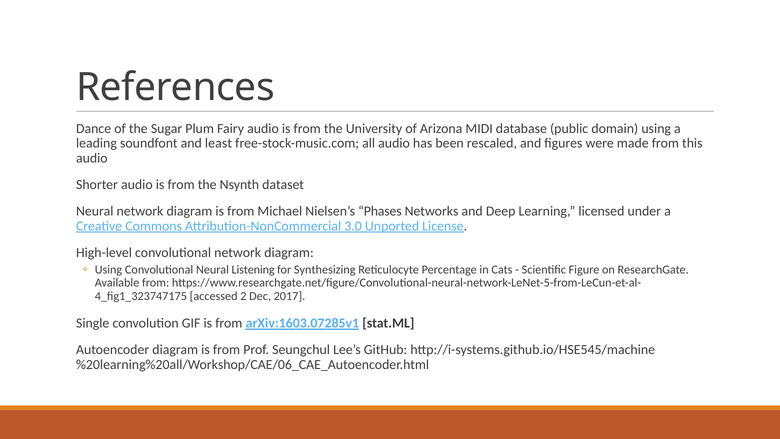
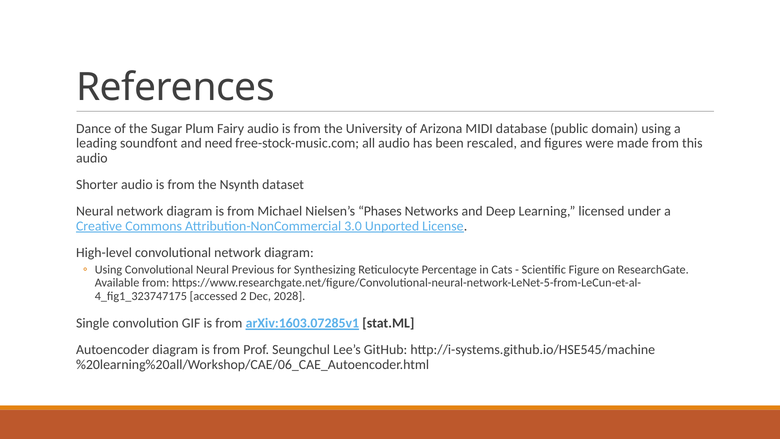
least: least -> need
Listening: Listening -> Previous
2017: 2017 -> 2028
